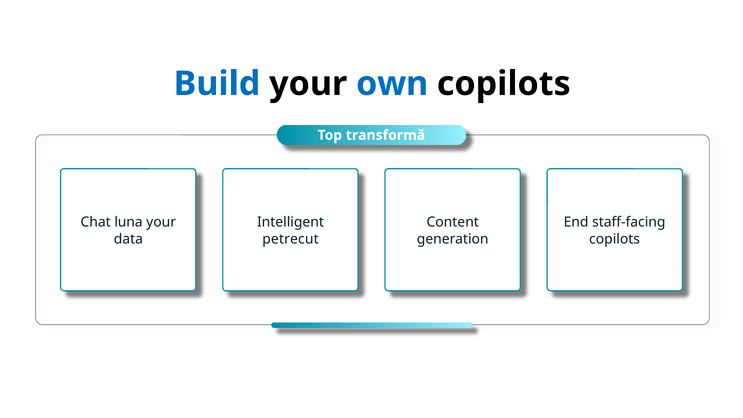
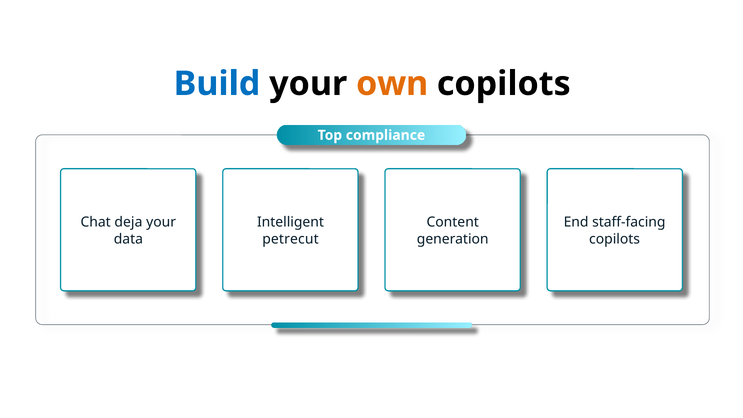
own colour: blue -> orange
transformă: transformă -> compliance
luna: luna -> deja
